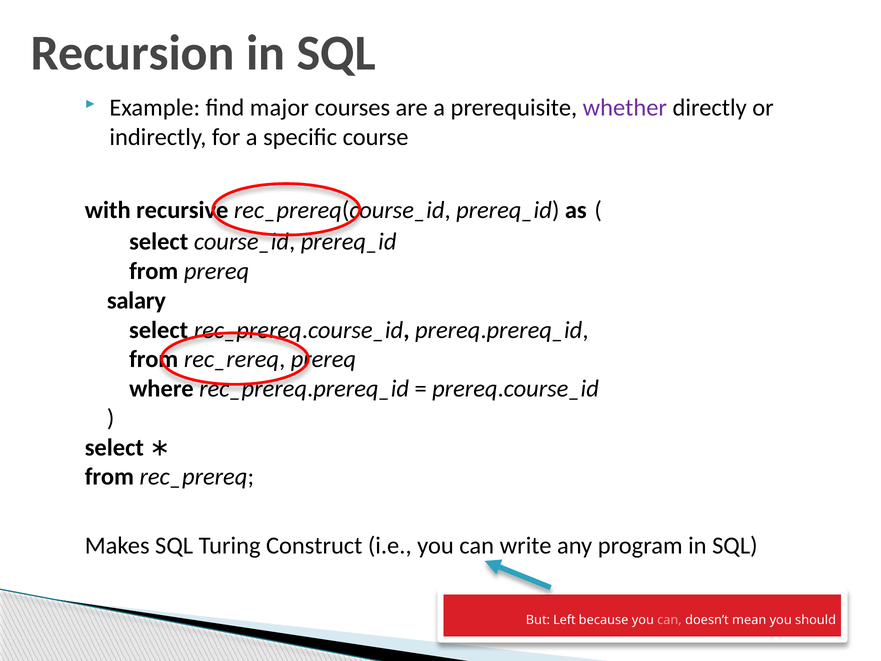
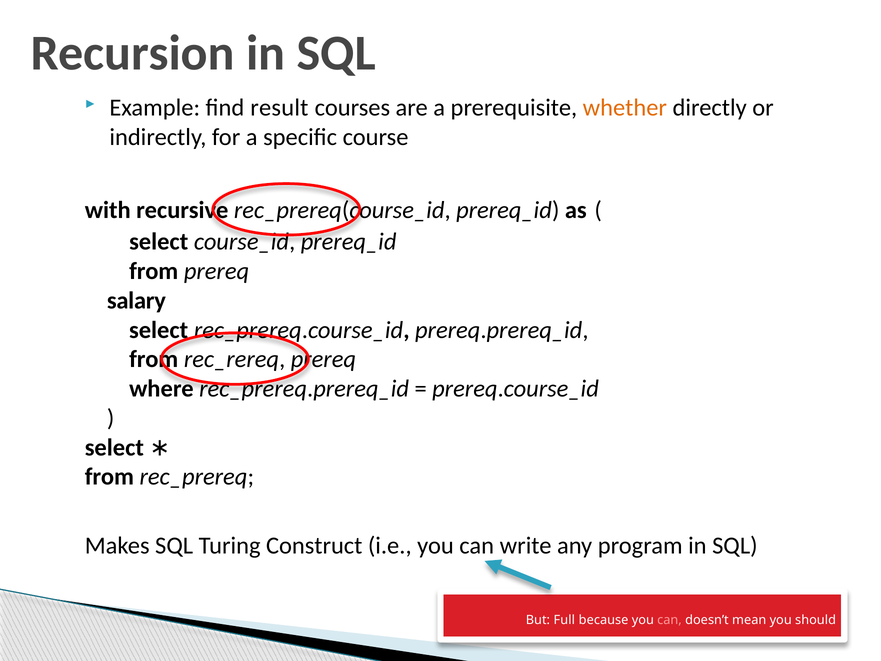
major: major -> result
whether colour: purple -> orange
Left: Left -> Full
